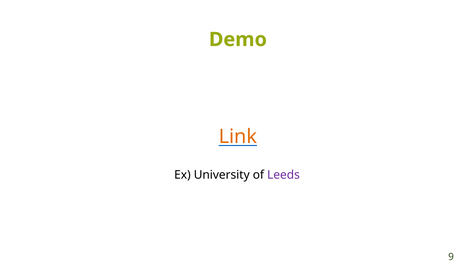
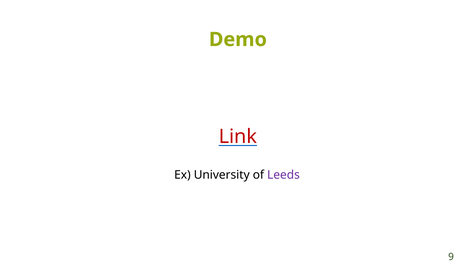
Link colour: orange -> red
